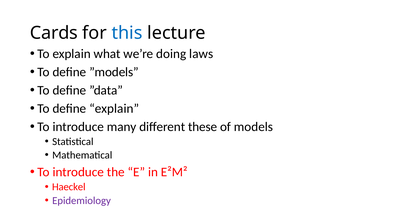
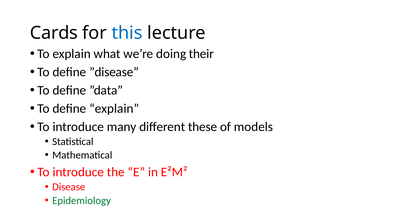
laws: laws -> their
”models: ”models -> ”disease
Haeckel: Haeckel -> Disease
Epidemiology colour: purple -> green
